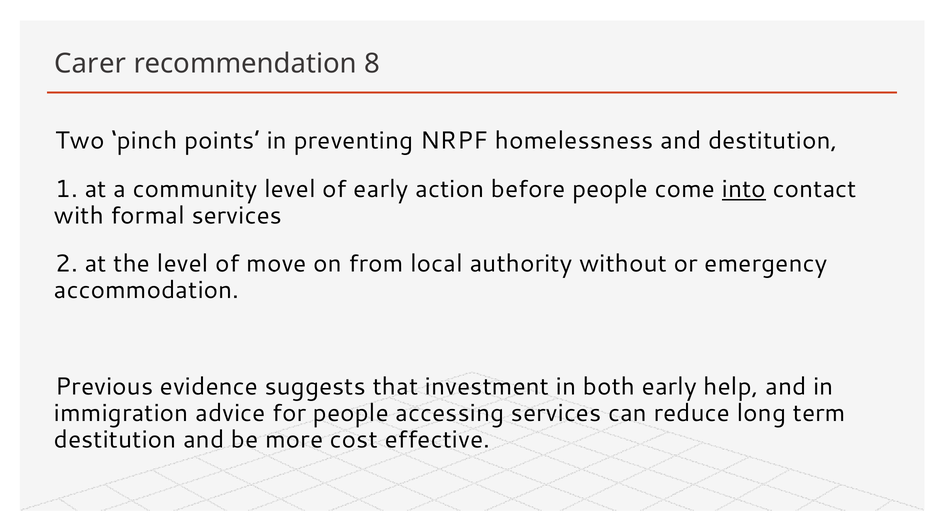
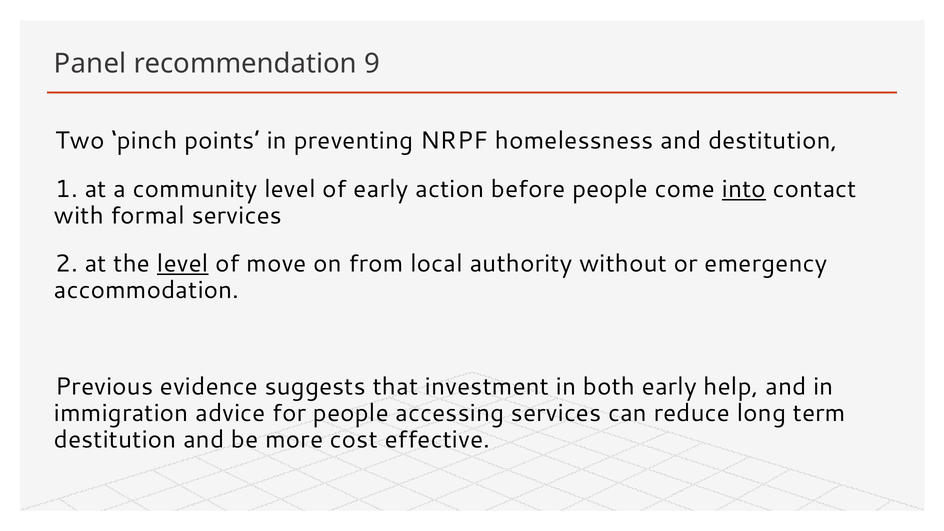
Carer: Carer -> Panel
8: 8 -> 9
level at (183, 264) underline: none -> present
